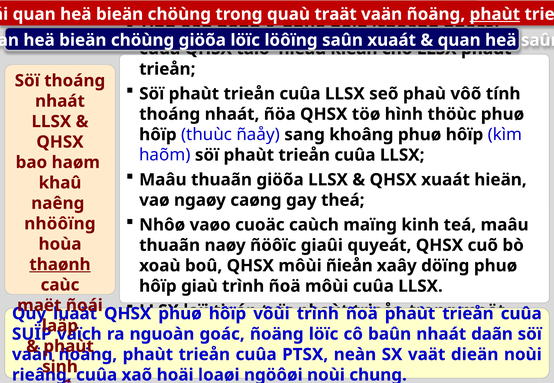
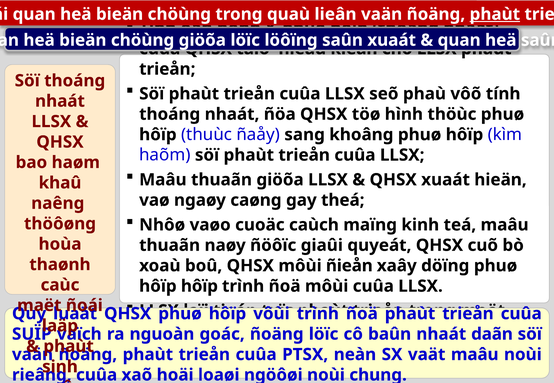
traät: traät -> lieân
nhöôïng: nhöôïng -> thöôøng
thaønh underline: present -> none
hôïp giaù: giaù -> hôïp
vaät dieän: dieän -> maâu
